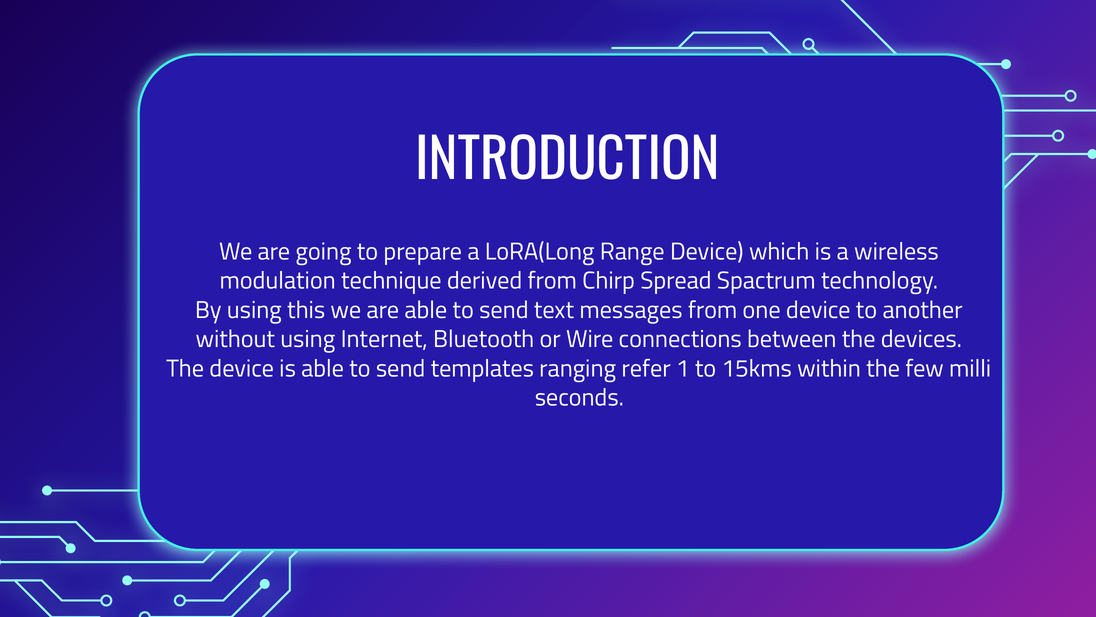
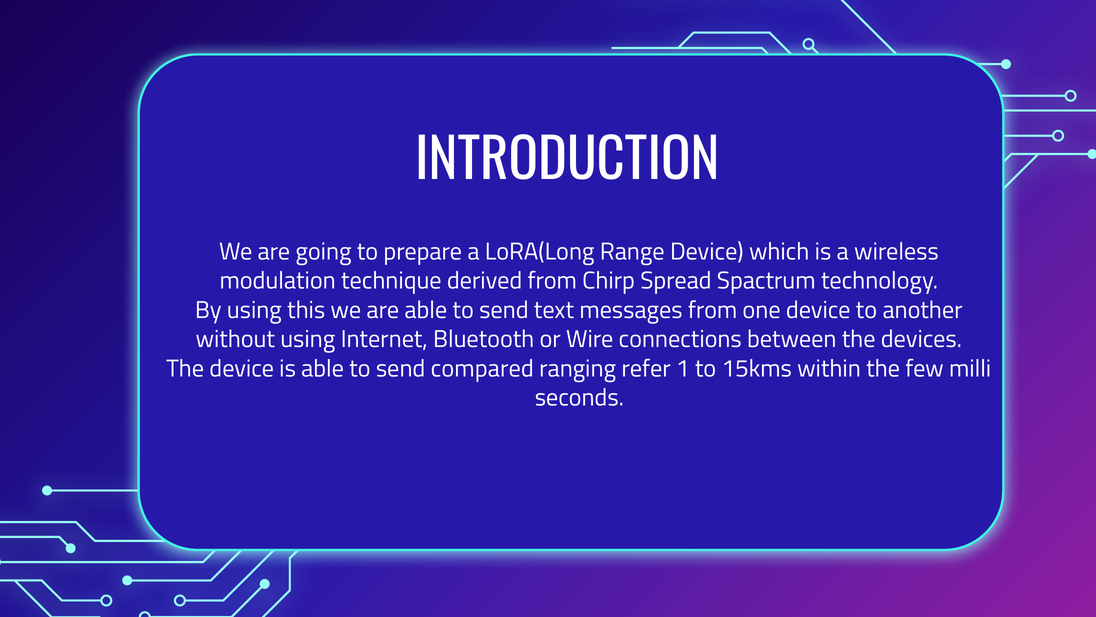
templates: templates -> compared
